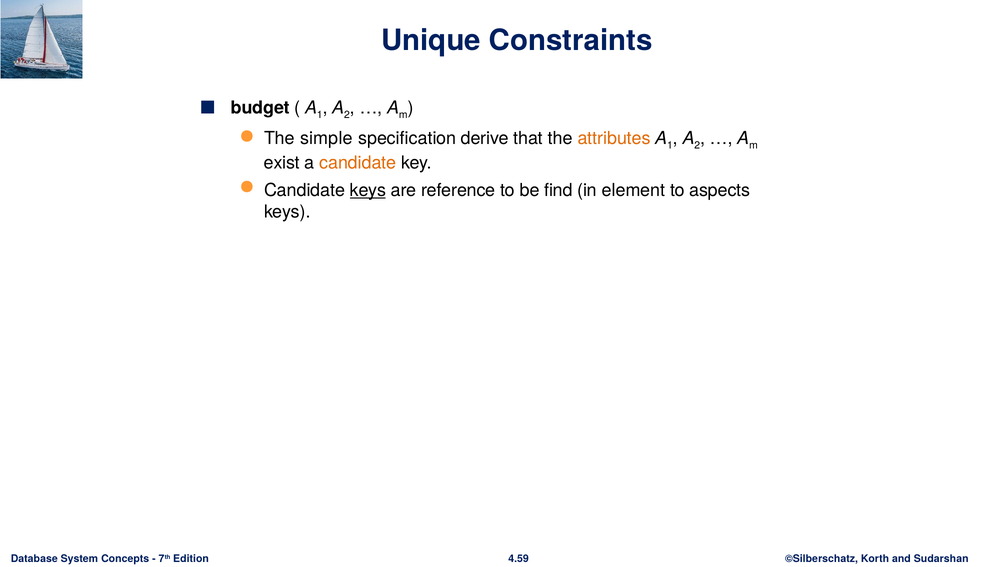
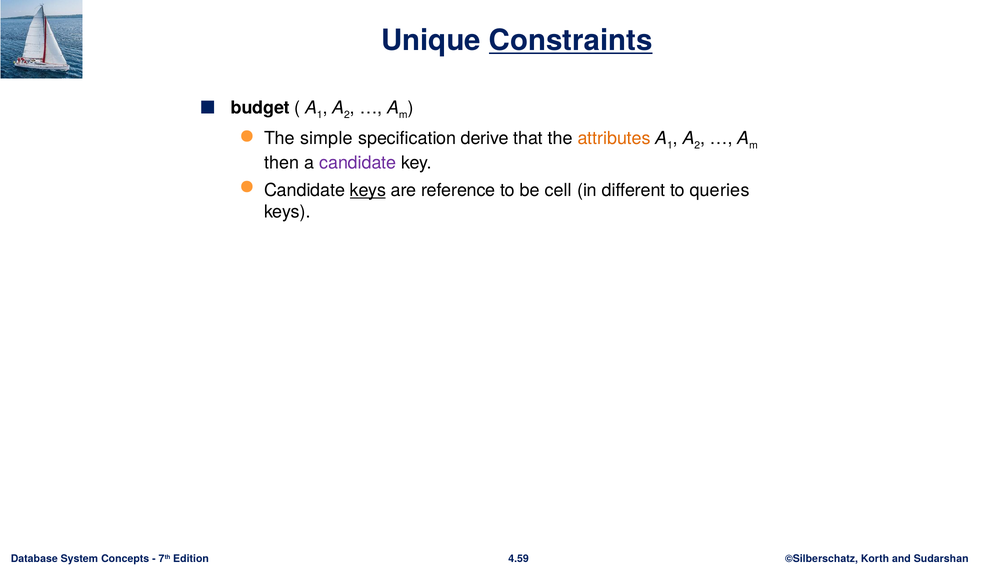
Constraints underline: none -> present
exist: exist -> then
candidate at (358, 163) colour: orange -> purple
find: find -> cell
element: element -> different
aspects: aspects -> queries
